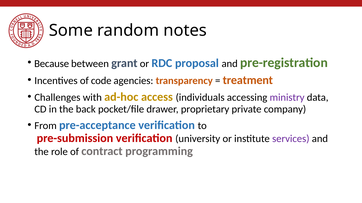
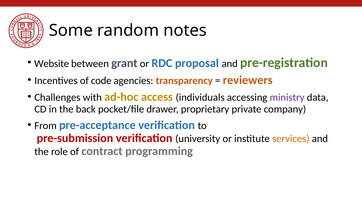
Because: Because -> Website
treatment: treatment -> reviewers
services colour: purple -> orange
